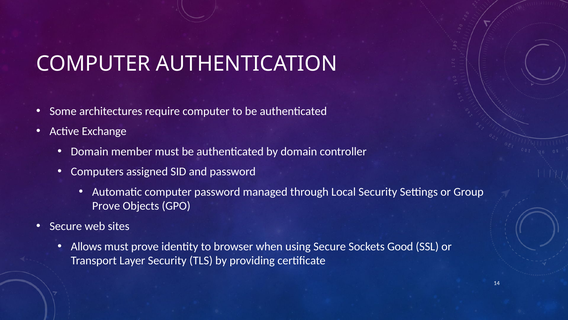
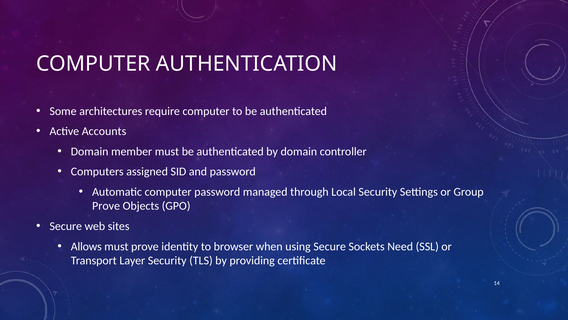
Exchange: Exchange -> Accounts
Good: Good -> Need
